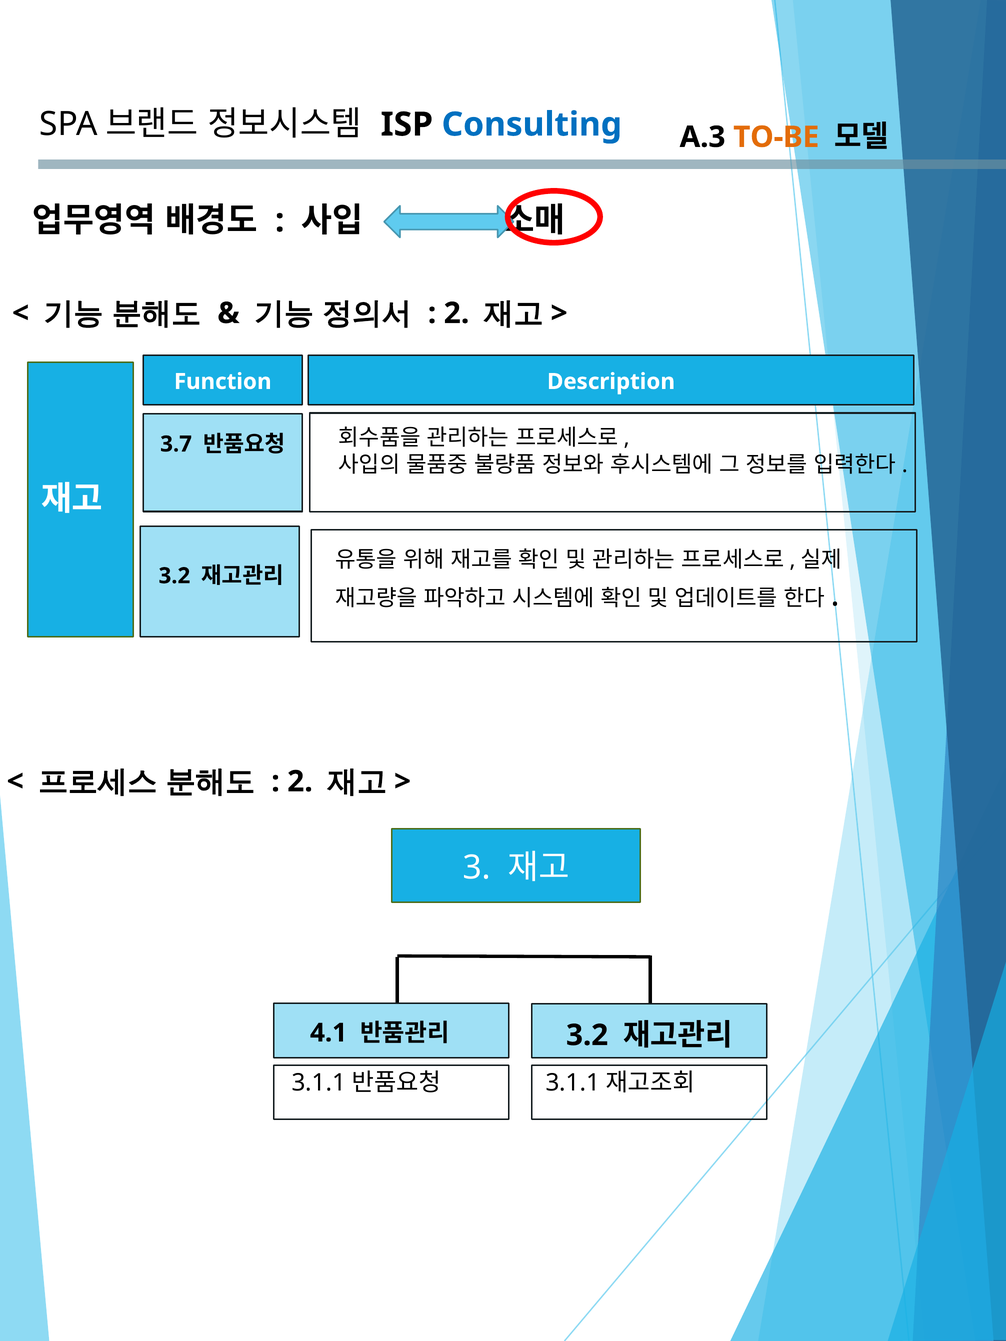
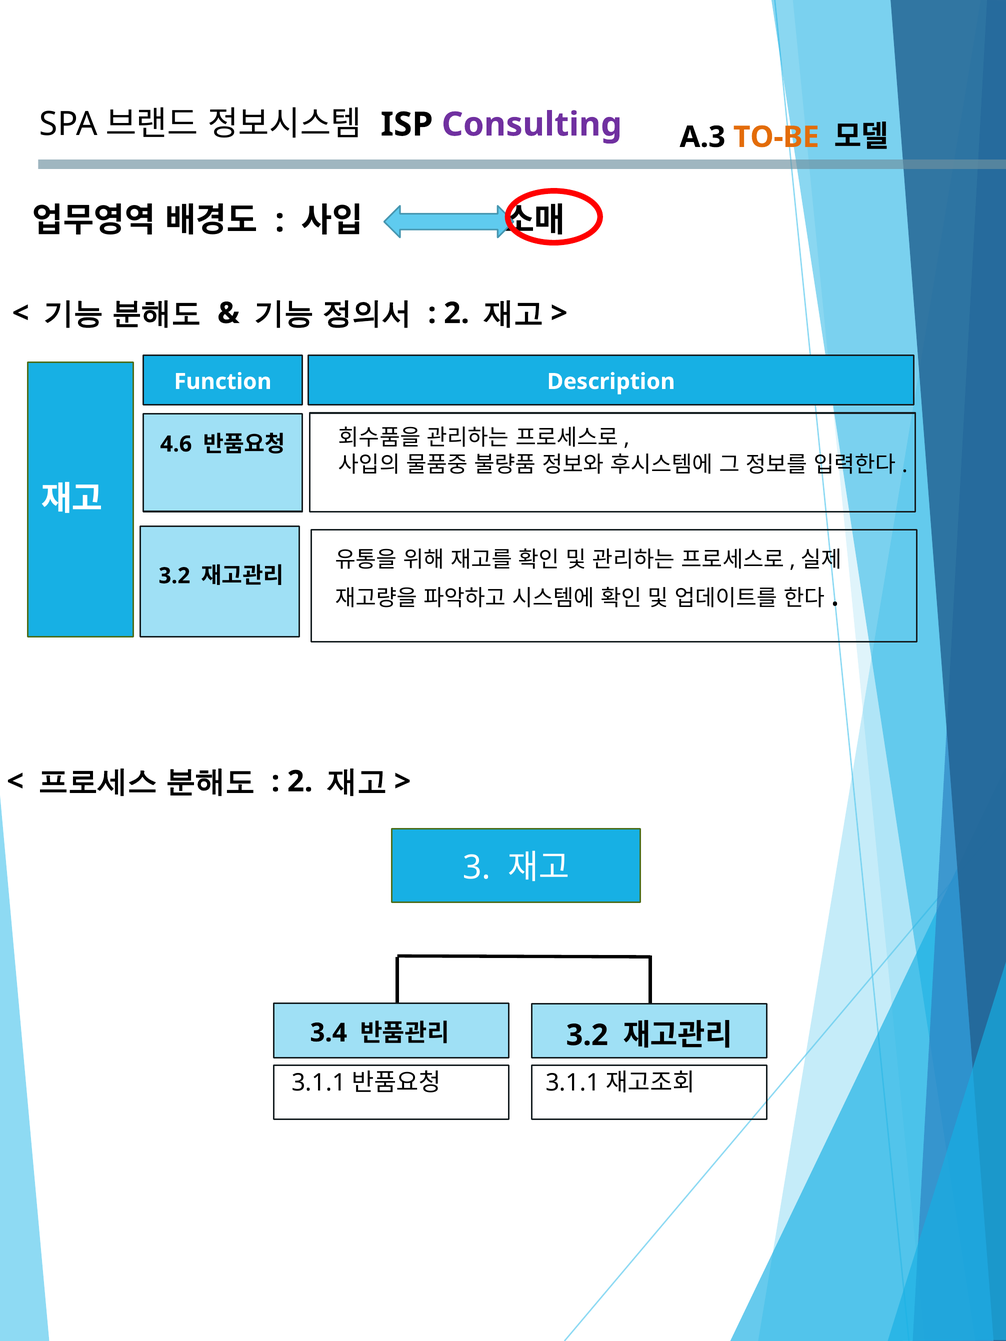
Consulting colour: blue -> purple
3.7: 3.7 -> 4.6
4.1: 4.1 -> 3.4
